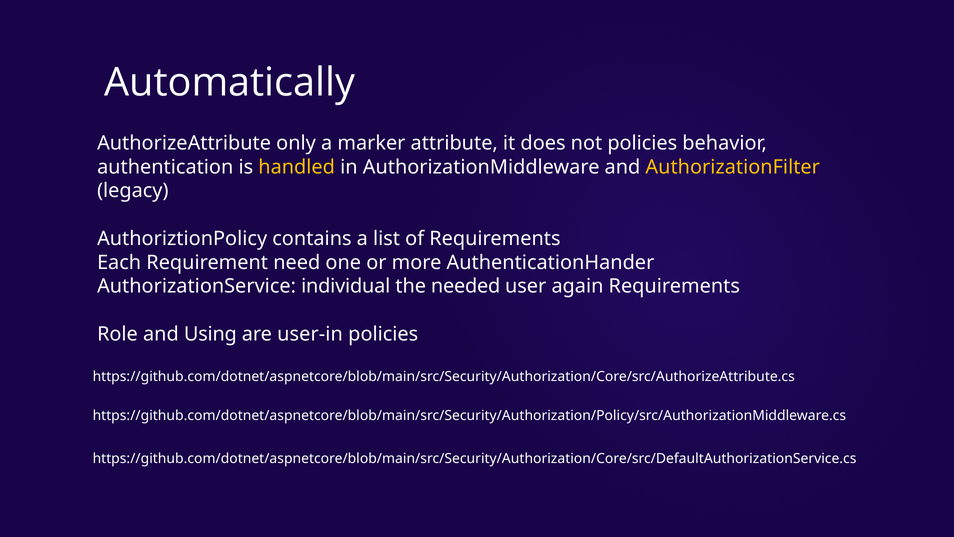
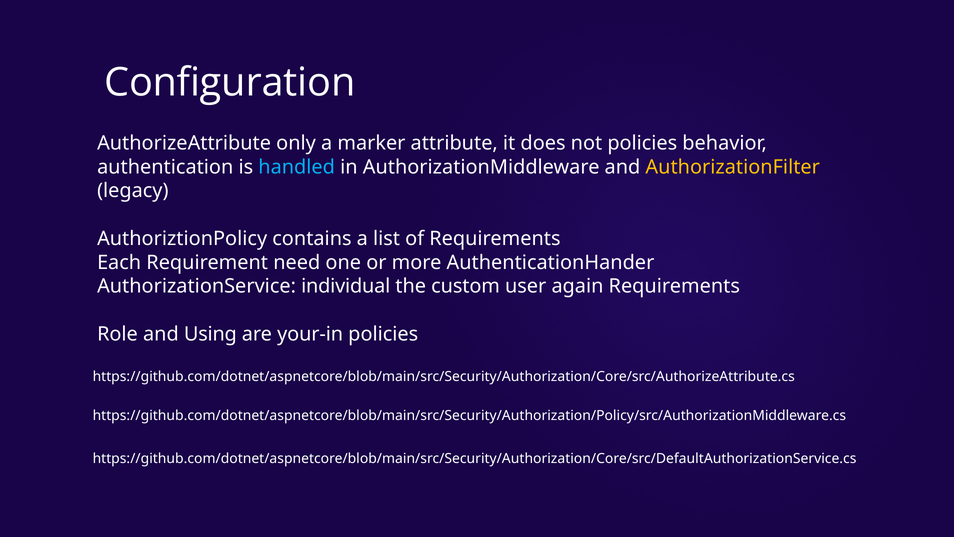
Automatically: Automatically -> Configuration
handled colour: yellow -> light blue
needed: needed -> custom
user-in: user-in -> your-in
